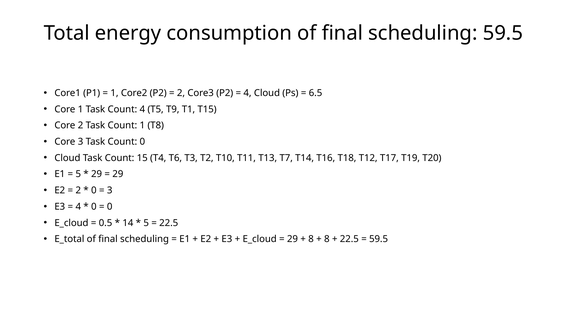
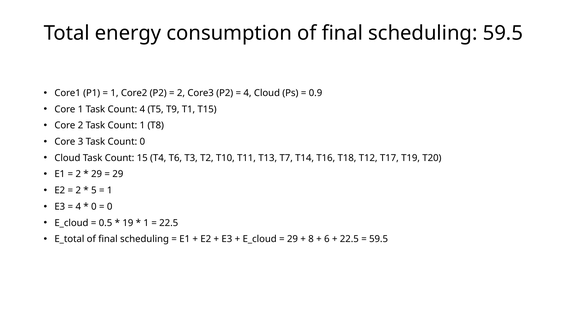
6.5: 6.5 -> 0.9
5 at (78, 174): 5 -> 2
0 at (94, 191): 0 -> 5
3 at (110, 191): 3 -> 1
14: 14 -> 19
5 at (146, 223): 5 -> 1
8 at (327, 239): 8 -> 6
